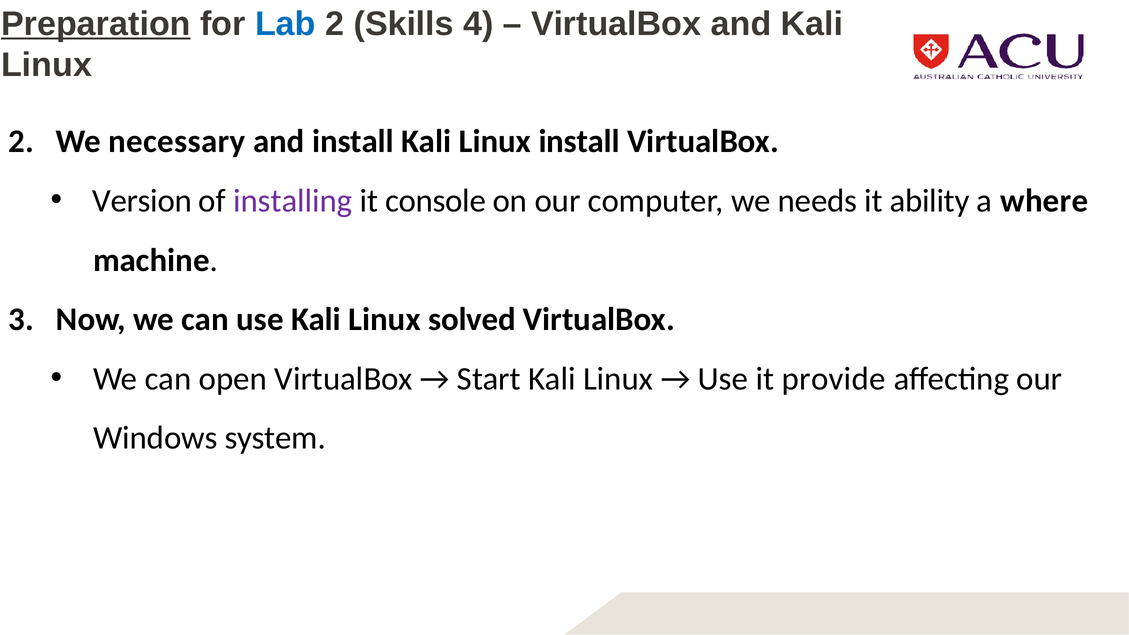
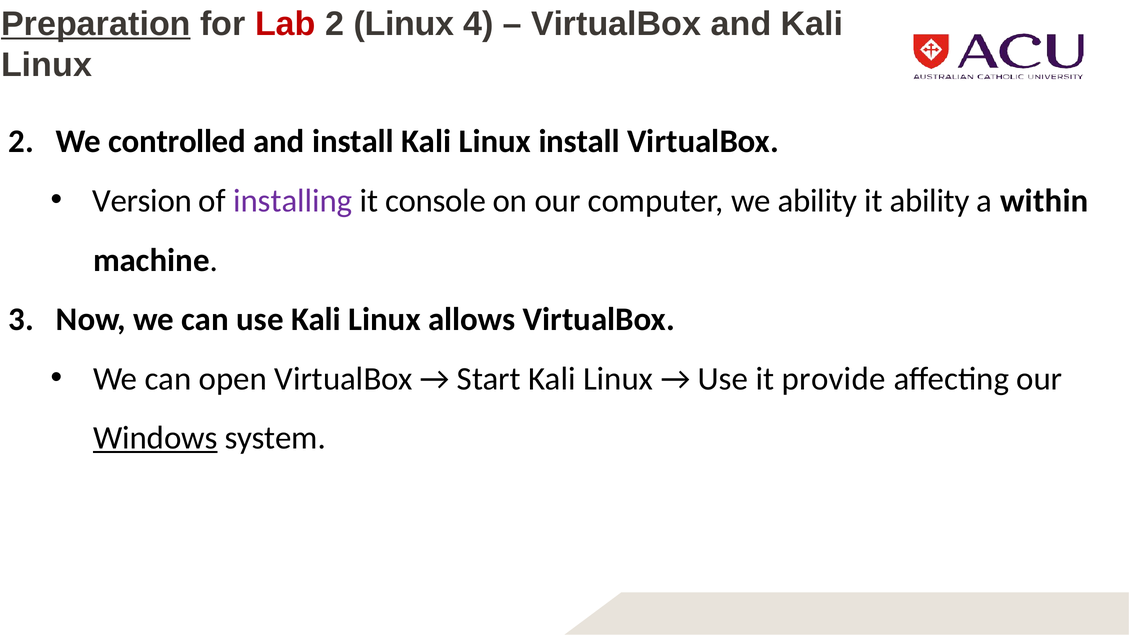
Lab colour: blue -> red
2 Skills: Skills -> Linux
necessary: necessary -> controlled
we needs: needs -> ability
where: where -> within
solved: solved -> allows
Windows underline: none -> present
